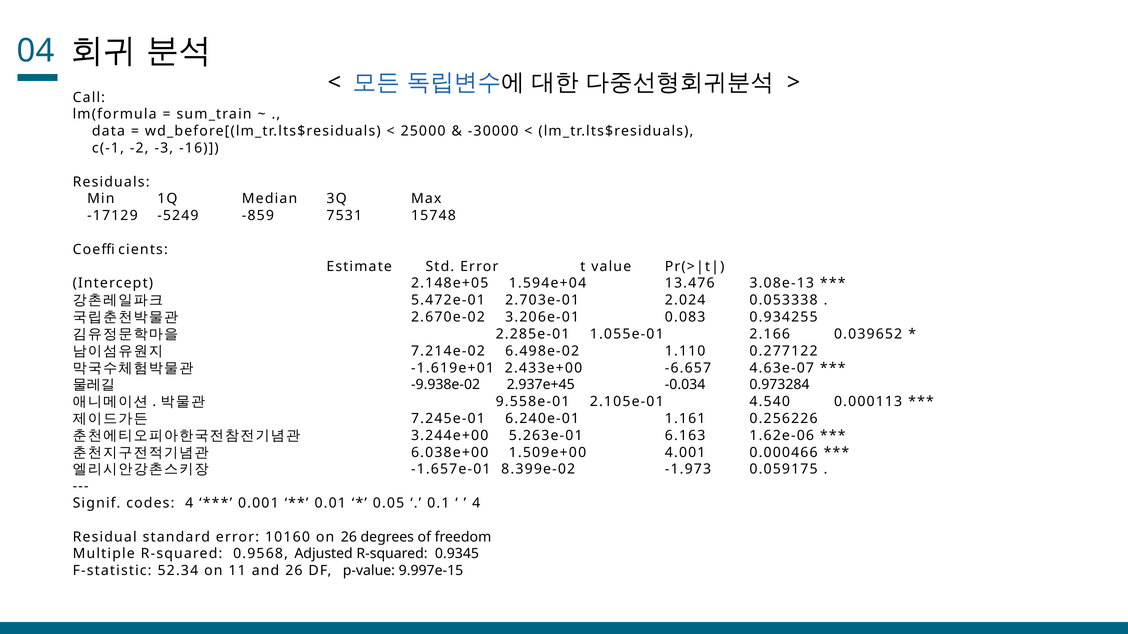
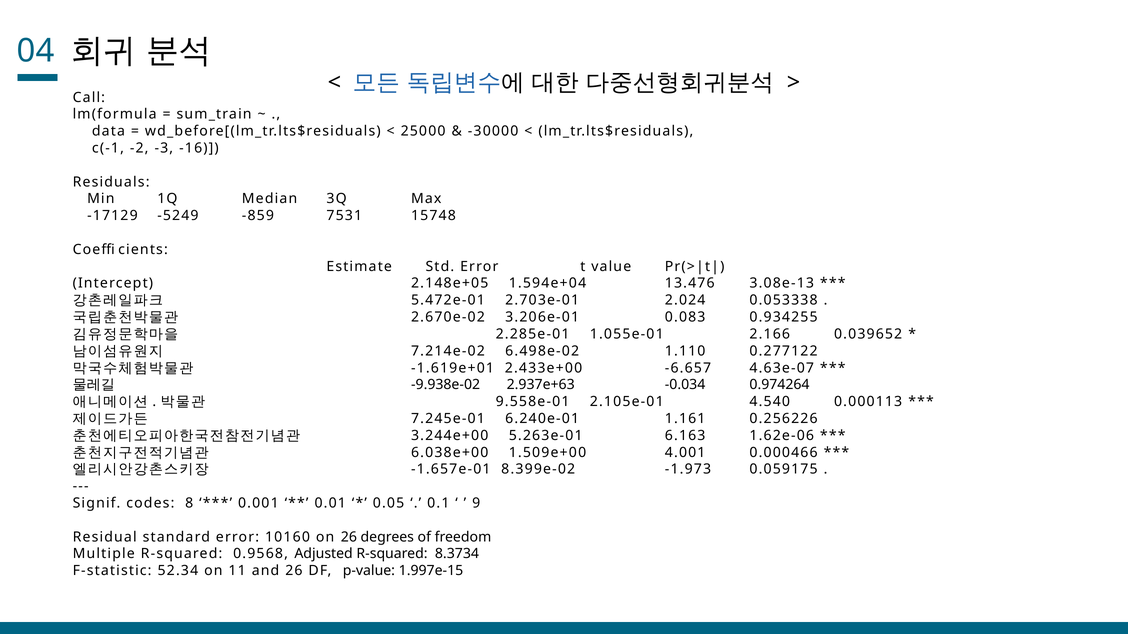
2.937e+45: 2.937e+45 -> 2.937e+63
0.973284: 0.973284 -> 0.974264
codes 4: 4 -> 8
4 at (476, 504): 4 -> 9
0.9345: 0.9345 -> 8.3734
9.997e-15: 9.997e-15 -> 1.997e-15
